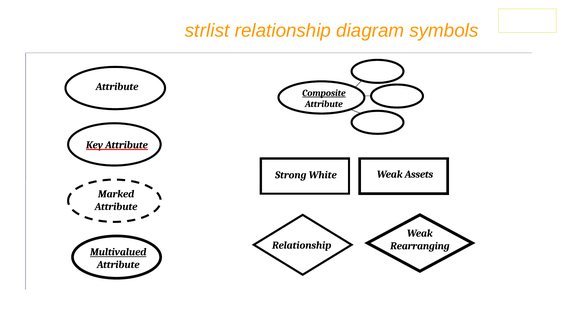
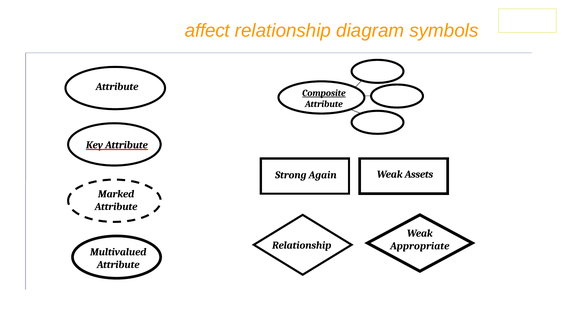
strlist: strlist -> affect
White: White -> Again
Rearranging: Rearranging -> Appropriate
Multivalued underline: present -> none
